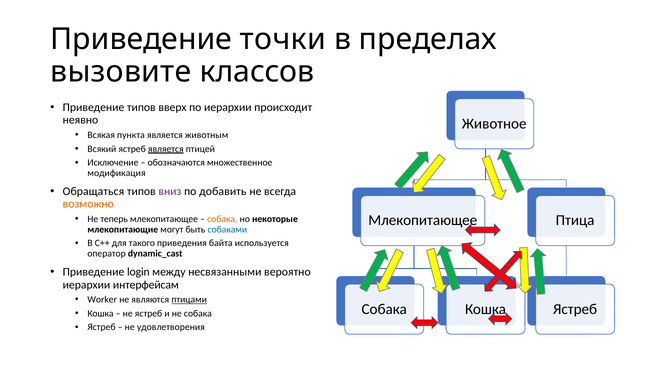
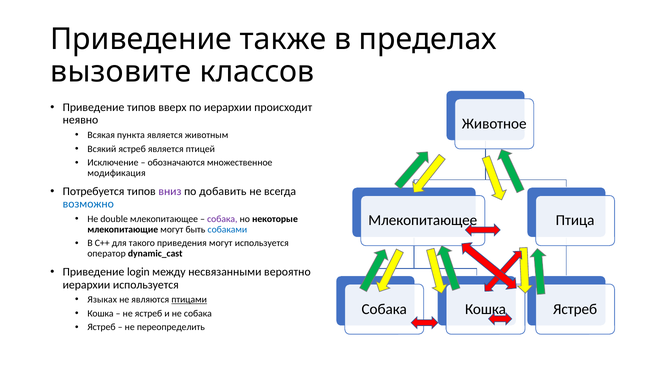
точки: точки -> также
является at (166, 149) underline: present -> none
Обращаться: Обращаться -> Потребуется
возможно colour: orange -> blue
теперь: теперь -> double
собака at (222, 219) colour: orange -> purple
приведения байта: байта -> могут
иерархии интерфейсам: интерфейсам -> используется
Worker: Worker -> Языках
удовлетворения: удовлетворения -> переопределить
